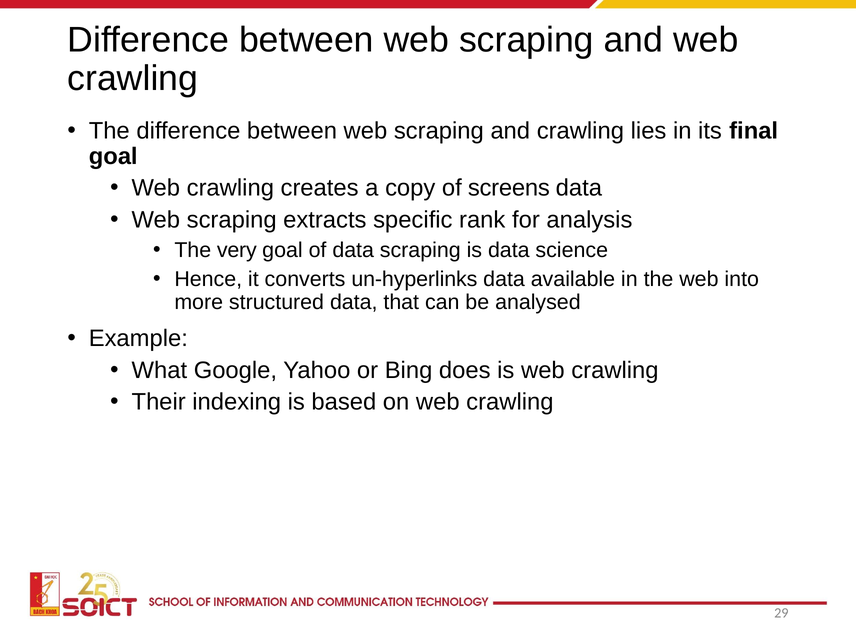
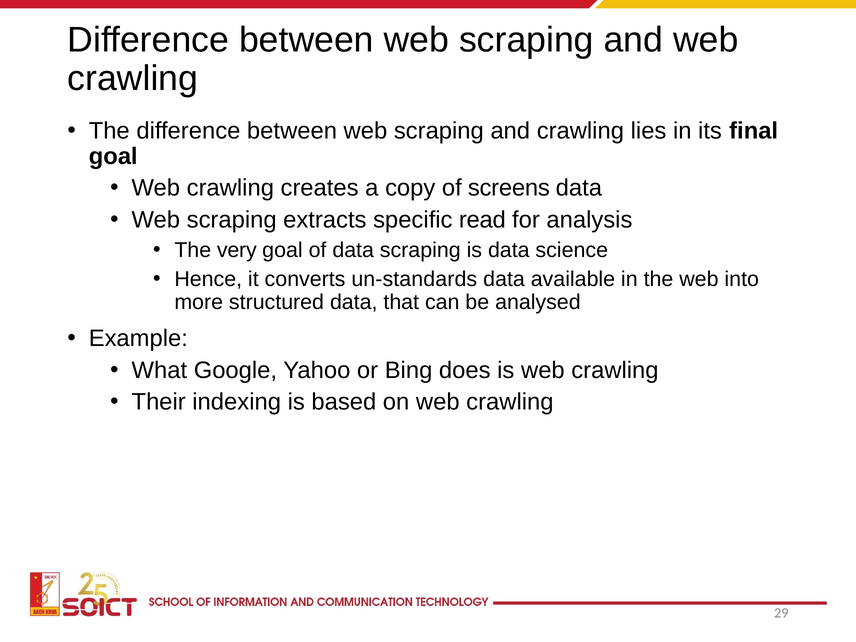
rank: rank -> read
un-hyperlinks: un-hyperlinks -> un-standards
